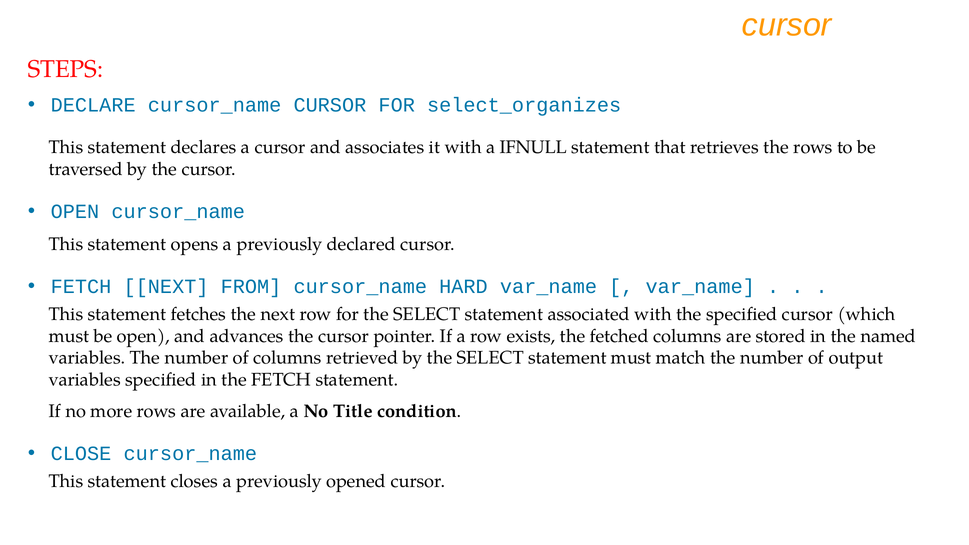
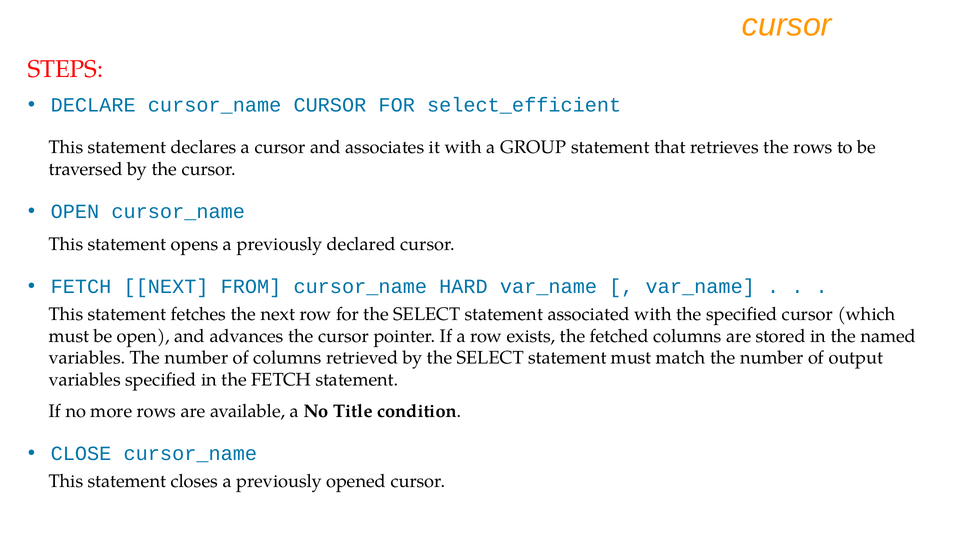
select_organizes: select_organizes -> select_efficient
IFNULL: IFNULL -> GROUP
